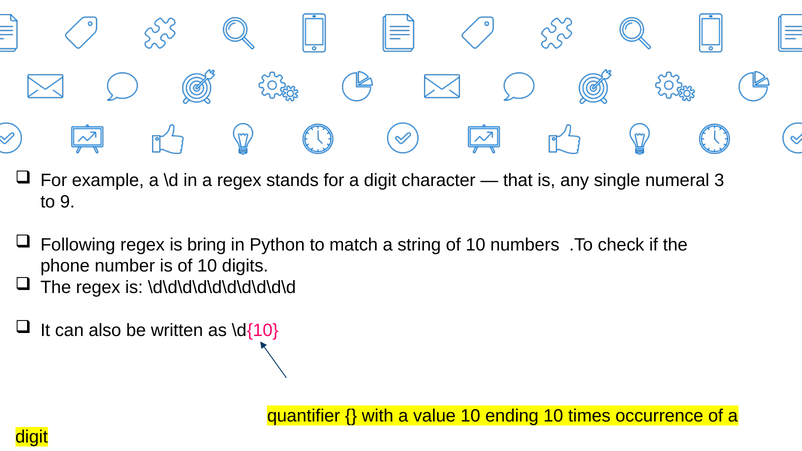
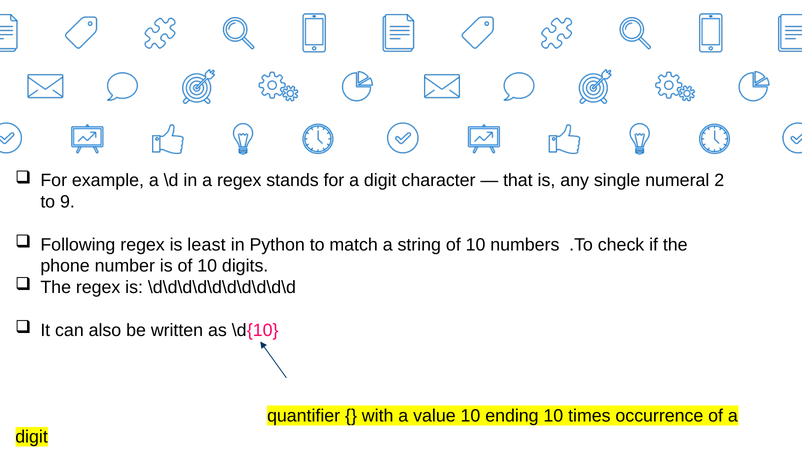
3: 3 -> 2
bring: bring -> least
